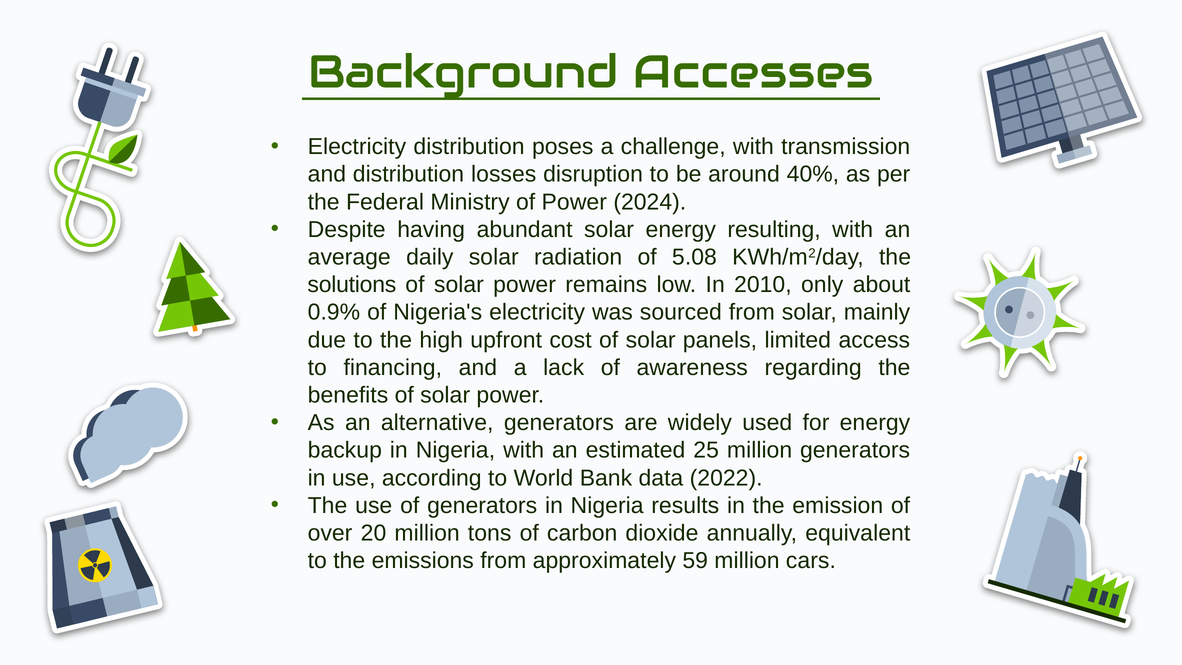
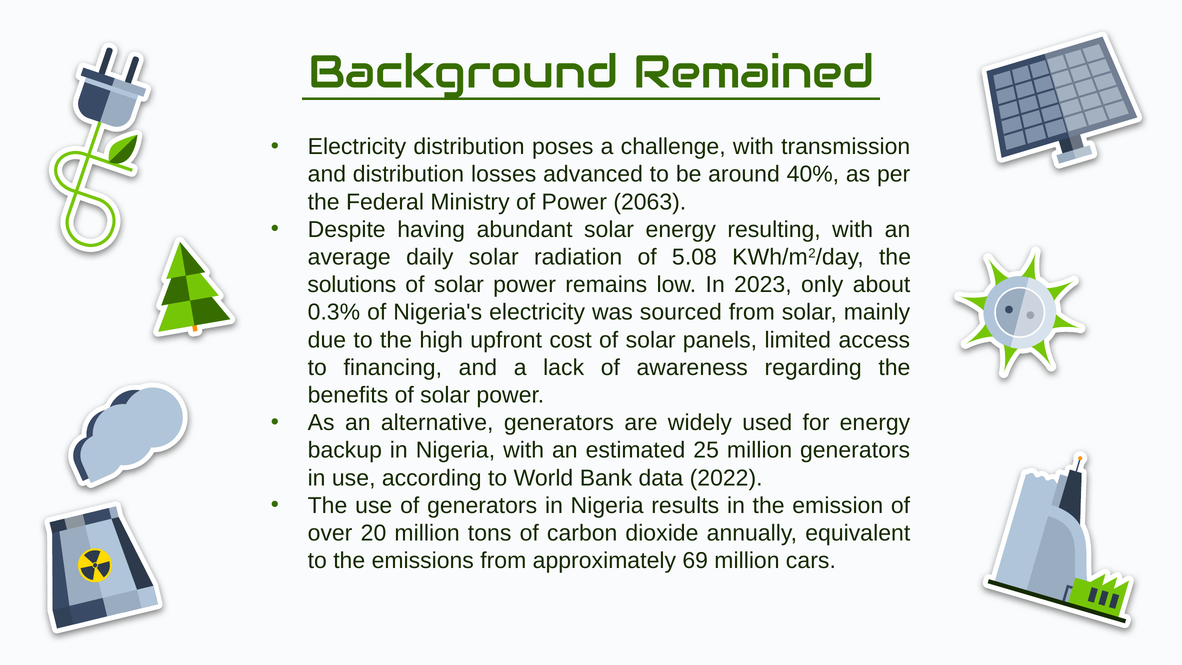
Accesses: Accesses -> Remained
disruption: disruption -> advanced
2024: 2024 -> 2063
2010: 2010 -> 2023
0.9%: 0.9% -> 0.3%
59: 59 -> 69
